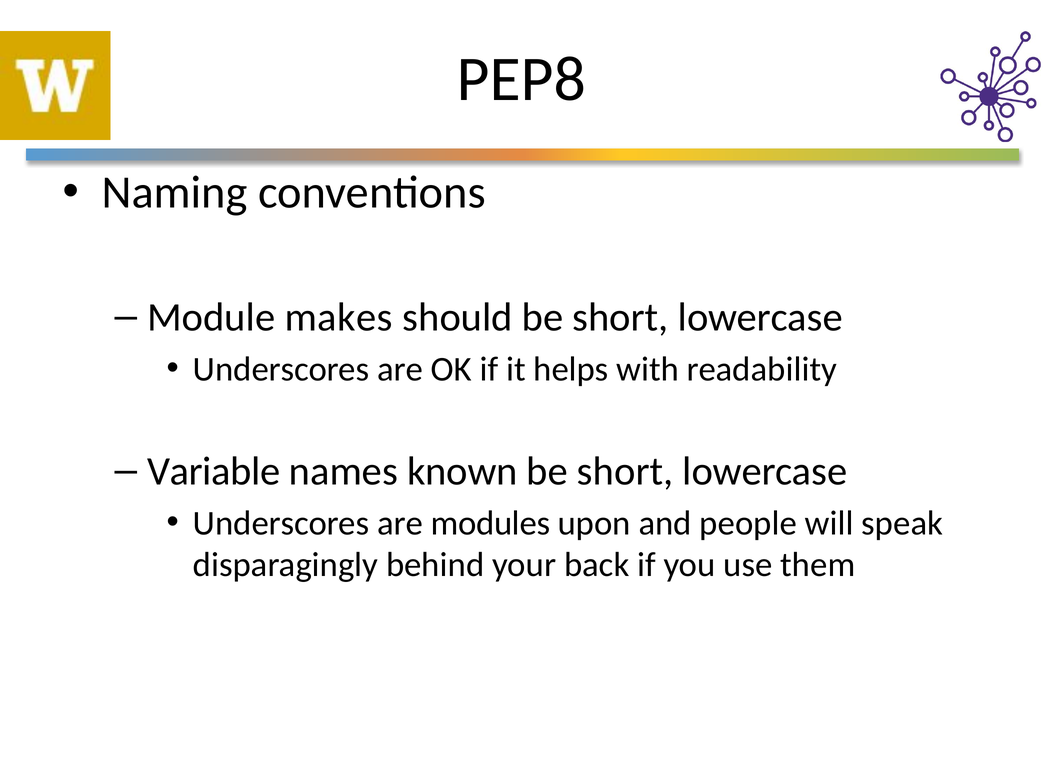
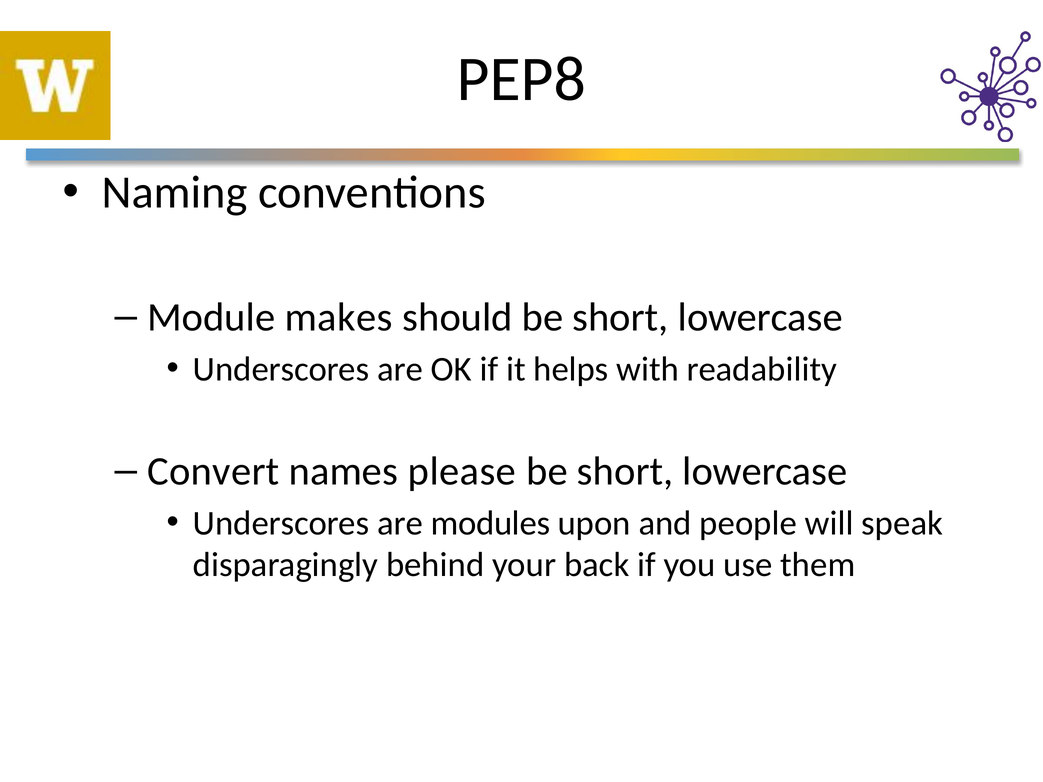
Variable: Variable -> Convert
known: known -> please
